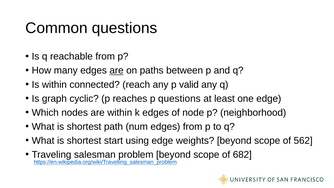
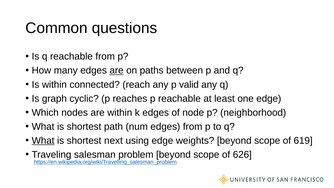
p questions: questions -> reachable
What at (43, 140) underline: none -> present
start: start -> next
562: 562 -> 619
682: 682 -> 626
